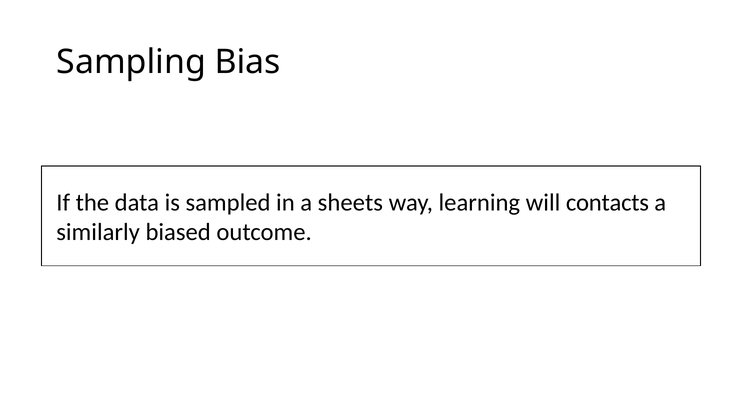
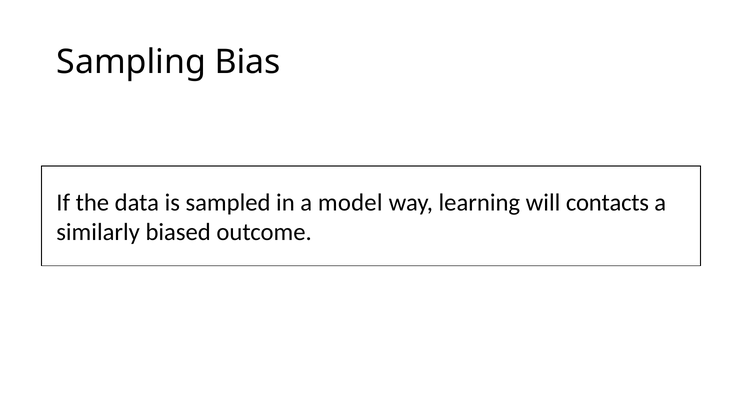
sheets: sheets -> model
